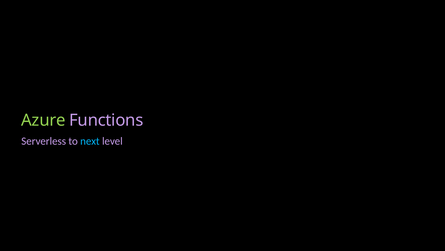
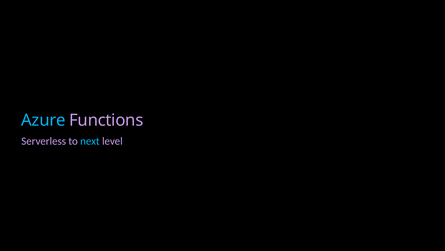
Azure colour: light green -> light blue
